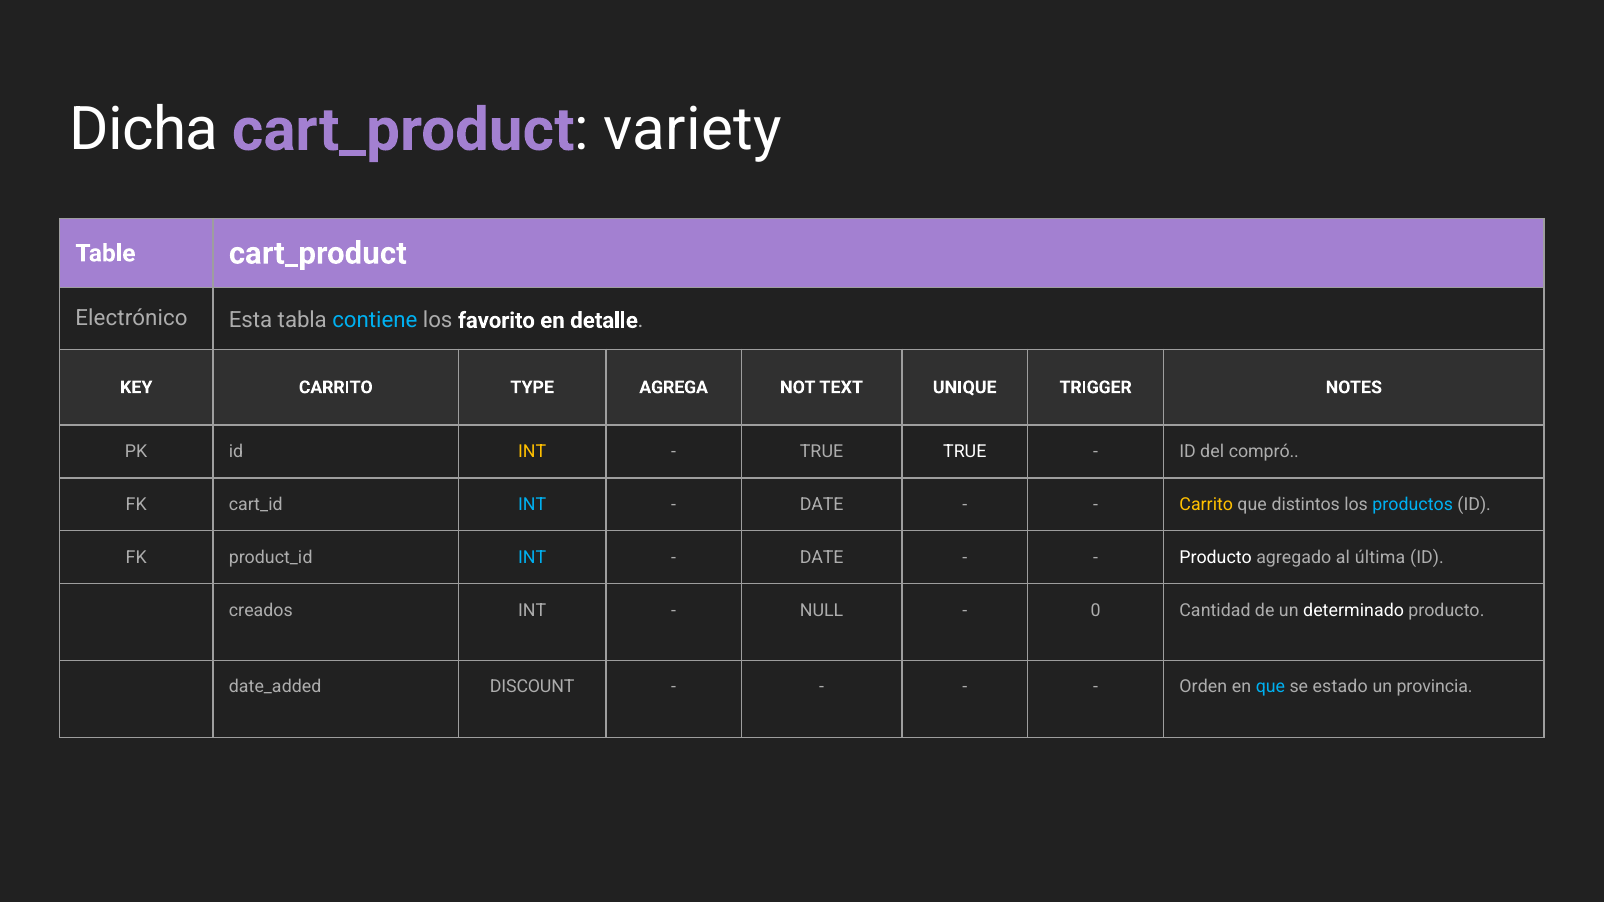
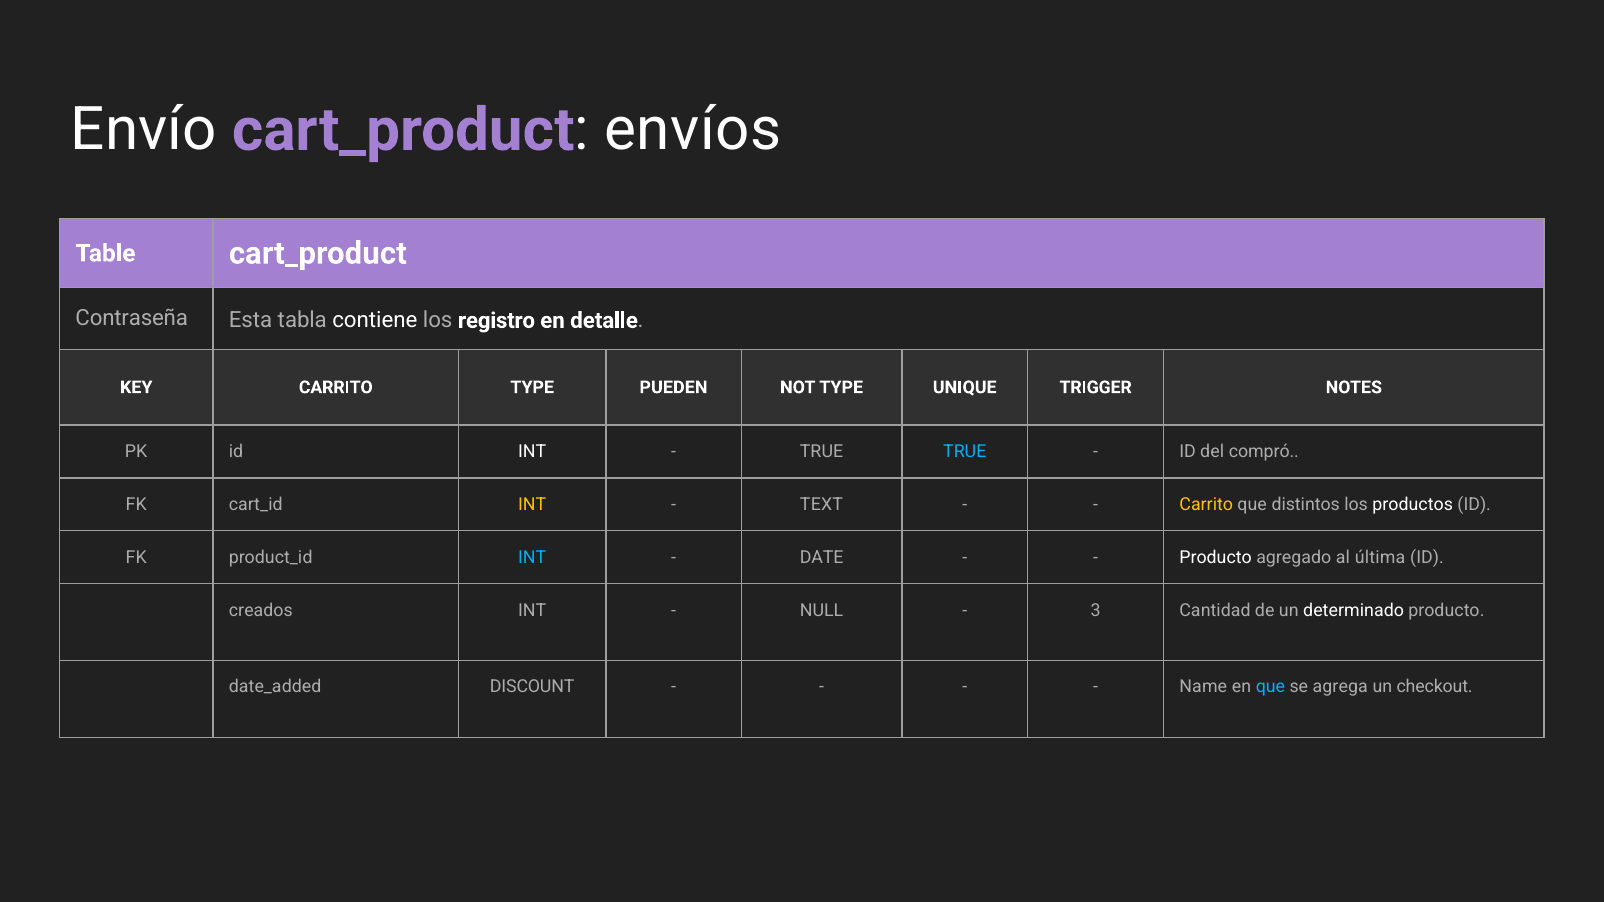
Dicha: Dicha -> Envío
variety: variety -> envíos
Electrónico: Electrónico -> Contraseña
contiene colour: light blue -> white
favorito: favorito -> registro
AGREGA: AGREGA -> PUEDEN
NOT TEXT: TEXT -> TYPE
INT at (532, 452) colour: yellow -> white
TRUE at (965, 452) colour: white -> light blue
INT at (532, 505) colour: light blue -> yellow
DATE at (822, 505): DATE -> TEXT
productos colour: light blue -> white
0: 0 -> 3
Orden: Orden -> Name
estado: estado -> agrega
provincia: provincia -> checkout
